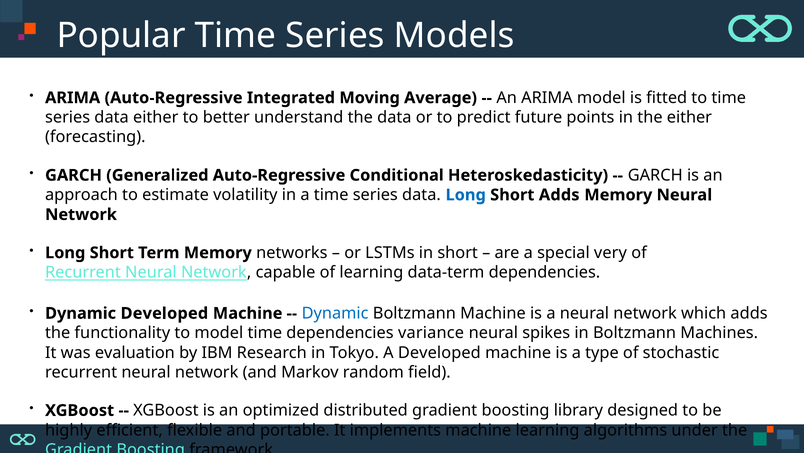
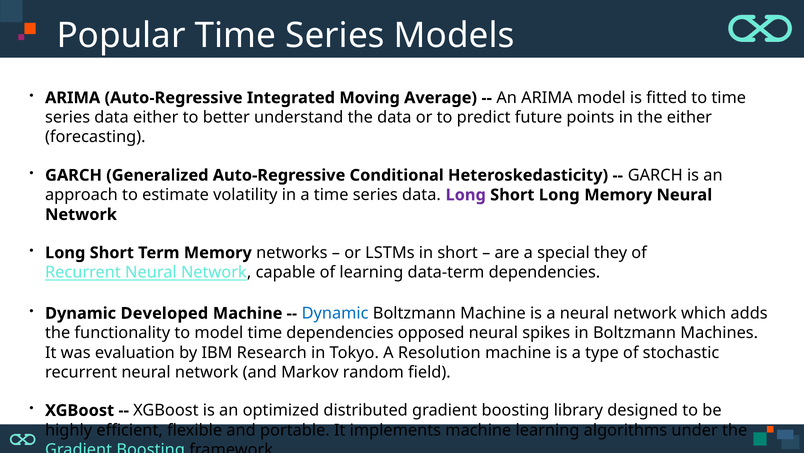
Long at (466, 195) colour: blue -> purple
Short Adds: Adds -> Long
very: very -> they
variance: variance -> opposed
A Developed: Developed -> Resolution
